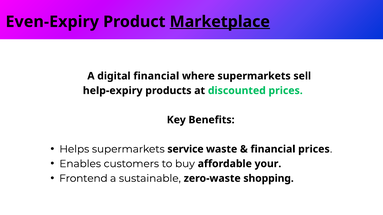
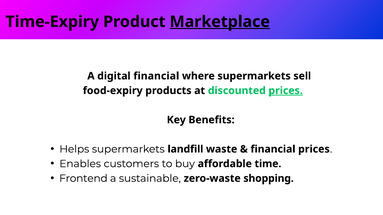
Even-Expiry: Even-Expiry -> Time-Expiry
help-expiry: help-expiry -> food-expiry
prices at (286, 91) underline: none -> present
service: service -> landfill
your: your -> time
